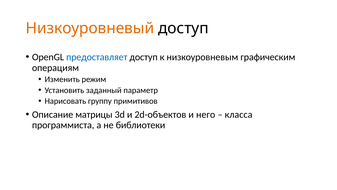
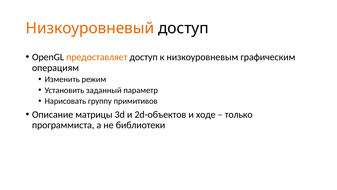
предоставляет colour: blue -> orange
него: него -> ходе
класса: класса -> только
